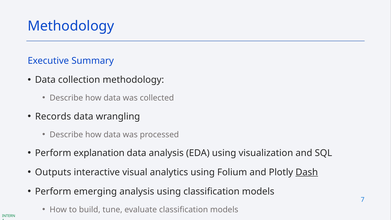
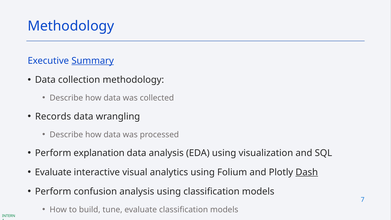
Summary underline: none -> present
Outputs at (53, 172): Outputs -> Evaluate
emerging: emerging -> confusion
